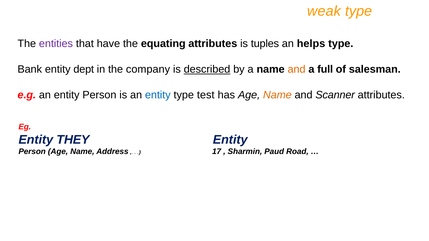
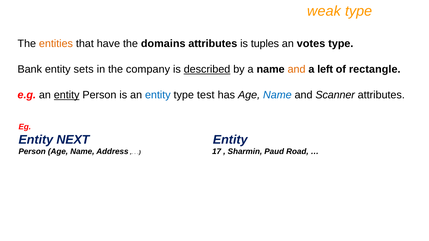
entities colour: purple -> orange
equating: equating -> domains
helps: helps -> votes
dept: dept -> sets
full: full -> left
salesman: salesman -> rectangle
entity at (67, 95) underline: none -> present
Name at (277, 95) colour: orange -> blue
THEY: THEY -> NEXT
